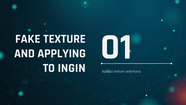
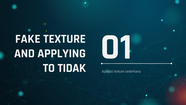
INGIN: INGIN -> TIDAK
